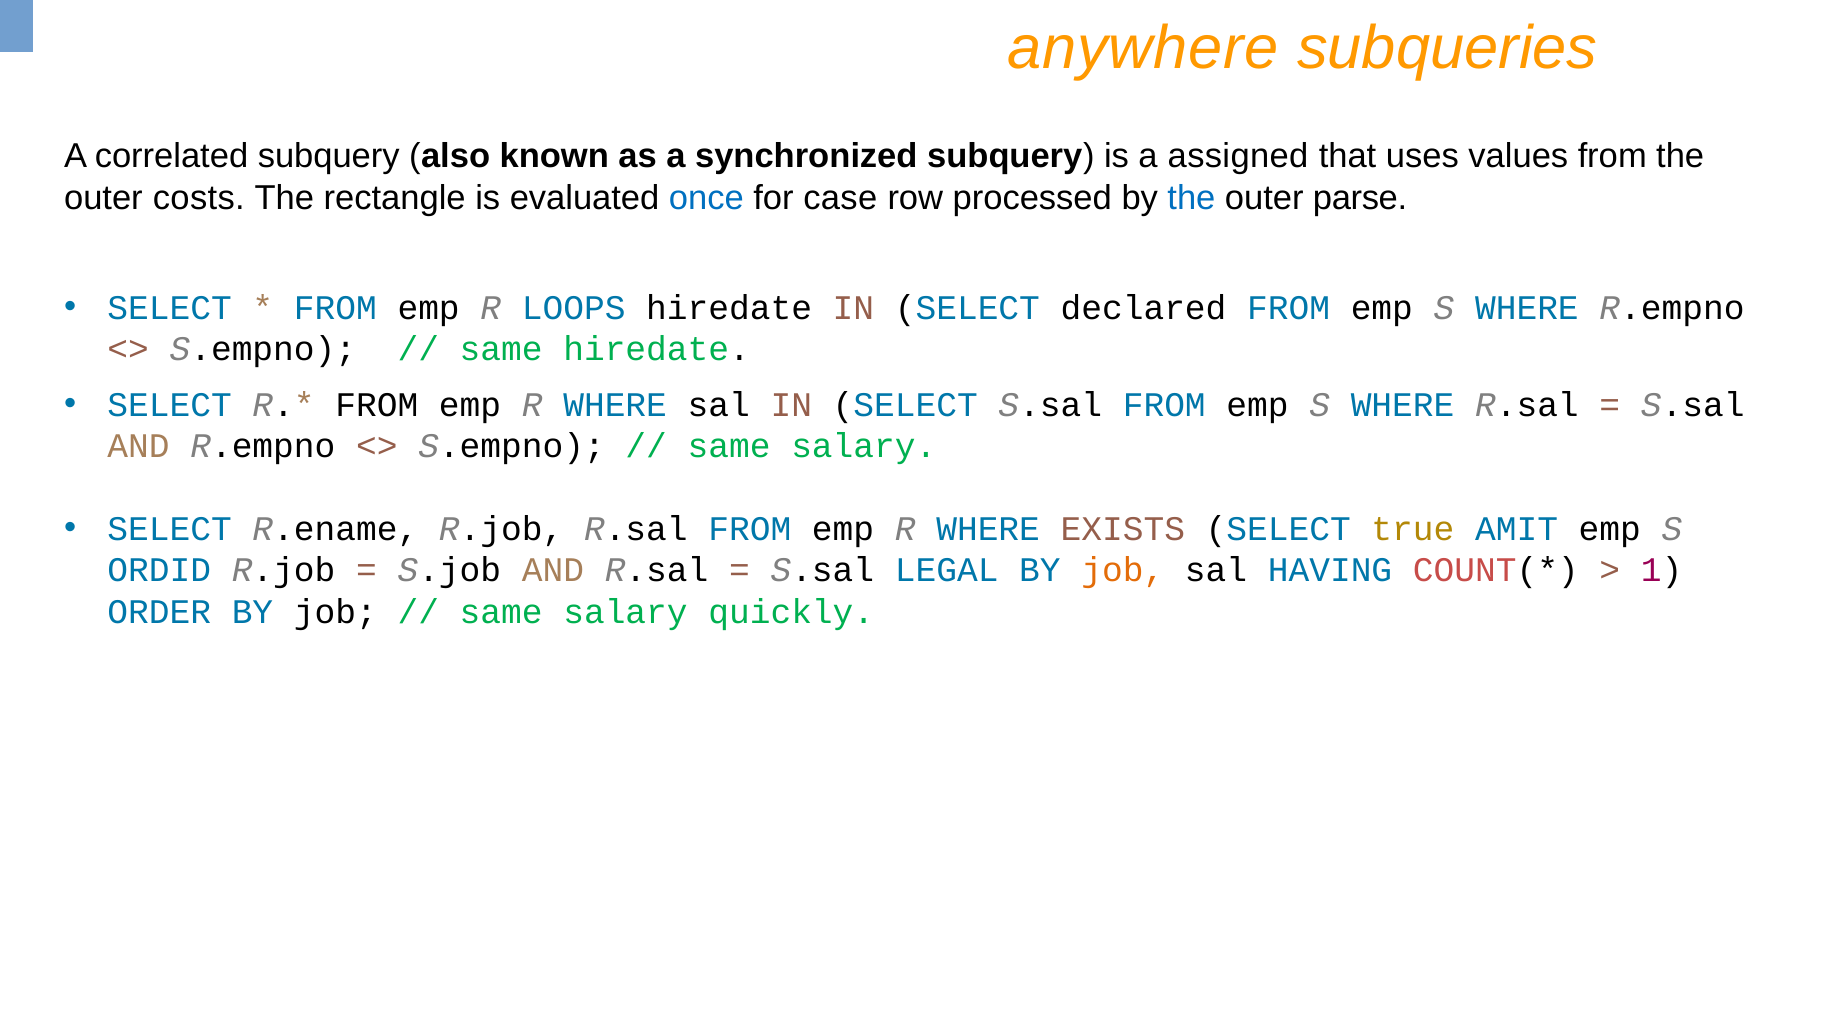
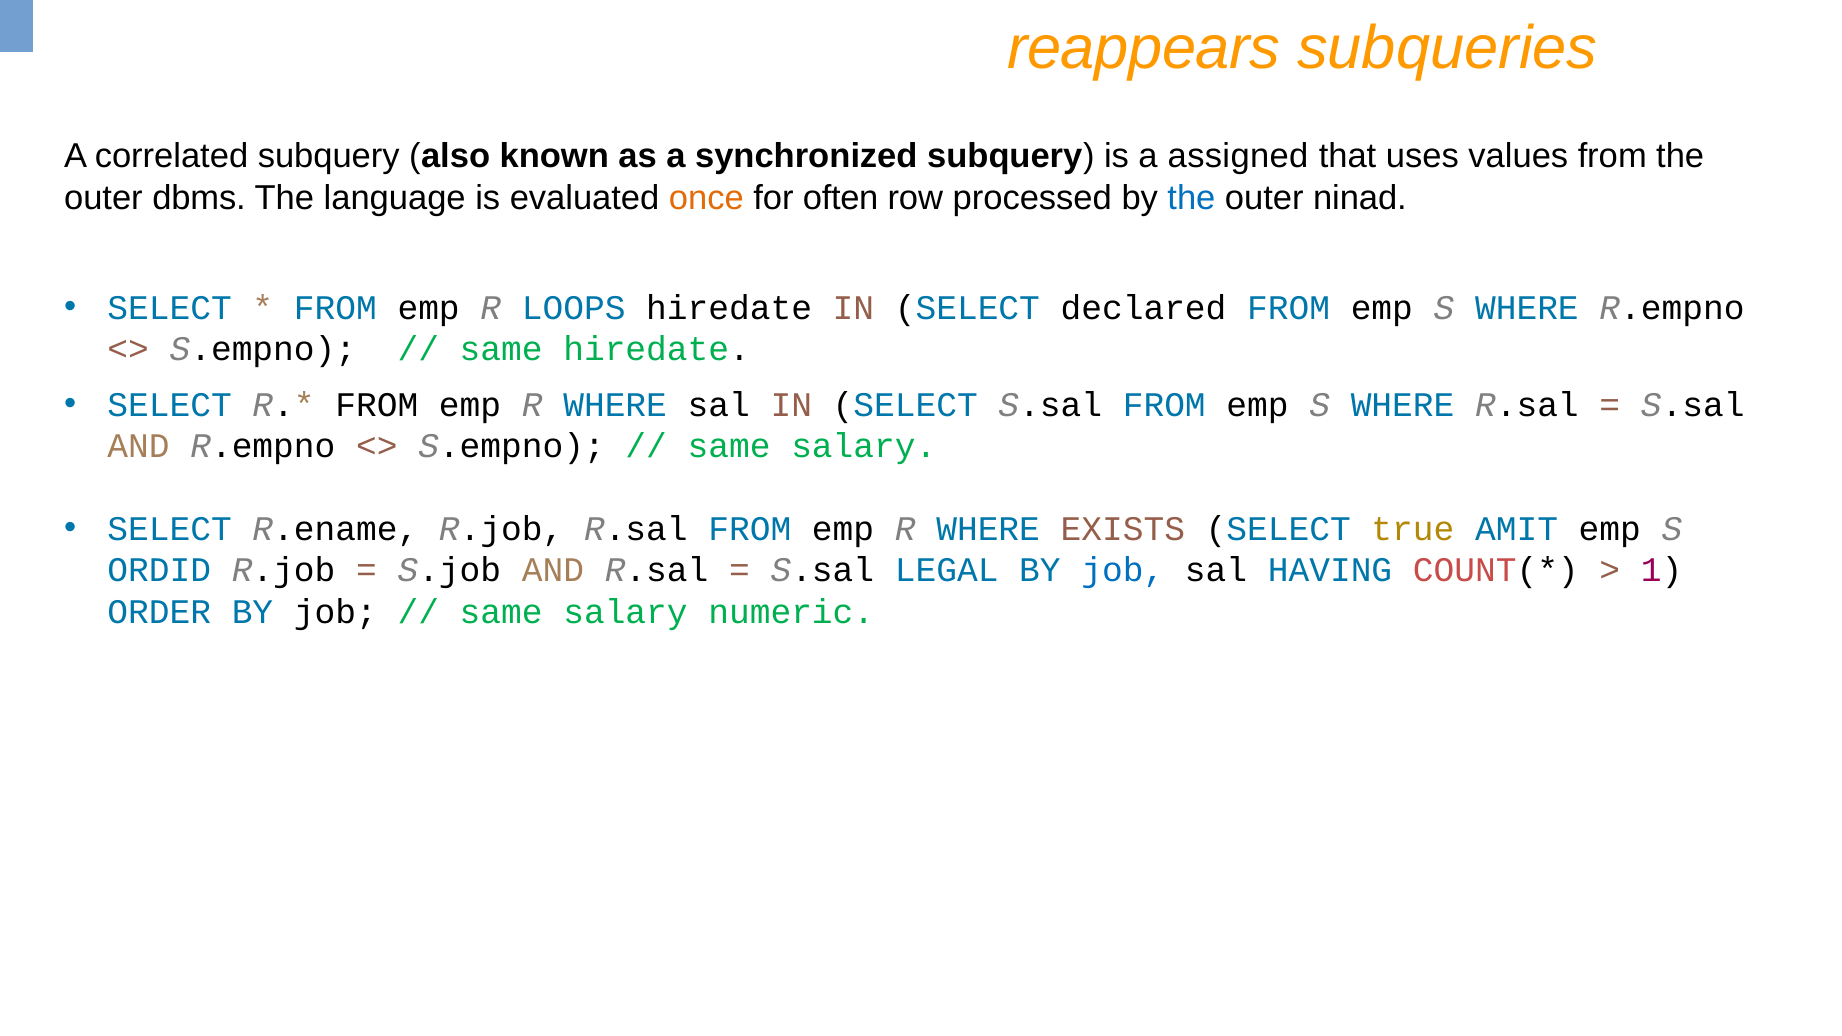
anywhere: anywhere -> reappears
costs: costs -> dbms
rectangle: rectangle -> language
once colour: blue -> orange
case: case -> often
parse: parse -> ninad
job at (1123, 571) colour: orange -> blue
quickly: quickly -> numeric
